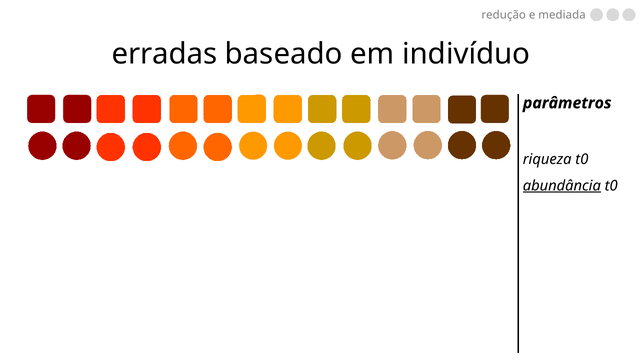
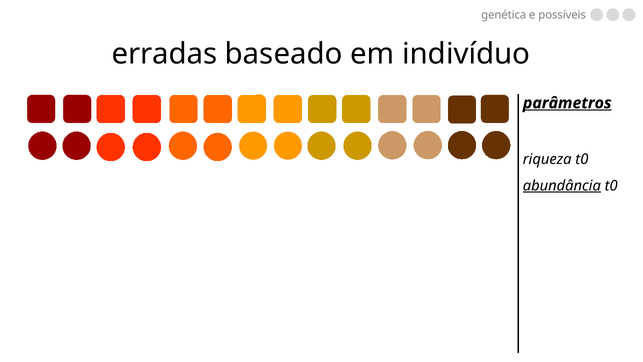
redução: redução -> genética
mediada: mediada -> possíveis
parâmetros underline: none -> present
